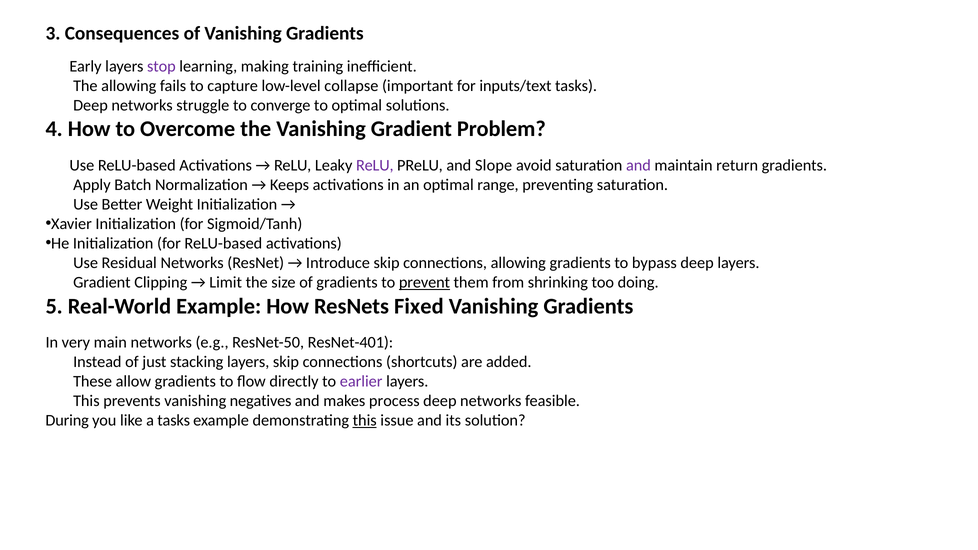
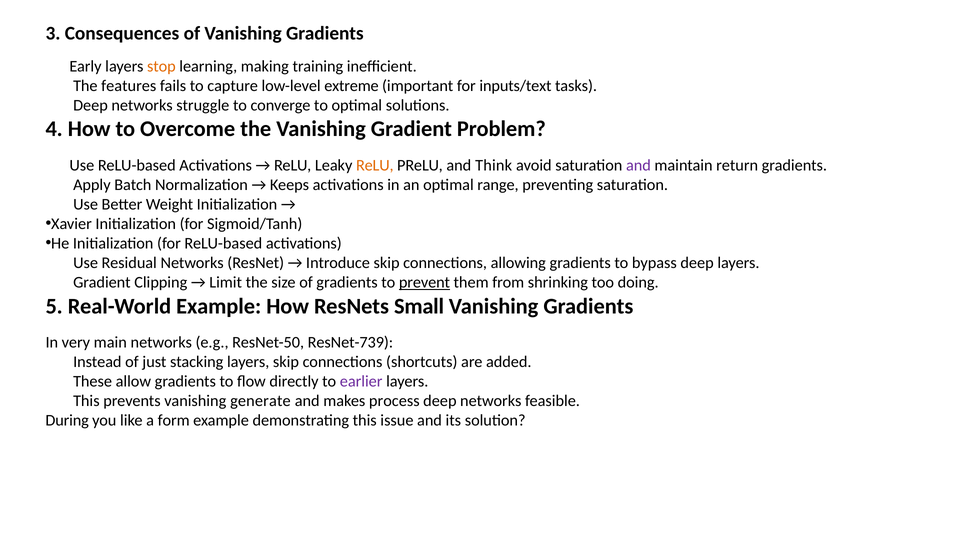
stop colour: purple -> orange
allowing at (129, 86): allowing -> features
collapse: collapse -> extreme
ReLU at (375, 165) colour: purple -> orange
Slope: Slope -> Think
Fixed: Fixed -> Small
ResNet-401: ResNet-401 -> ResNet-739
negatives: negatives -> generate
a tasks: tasks -> form
this underline: present -> none
